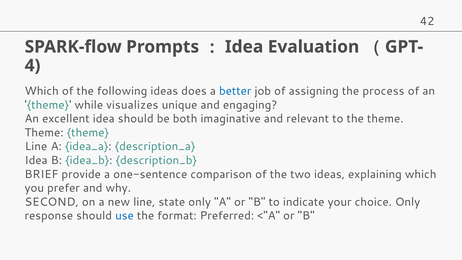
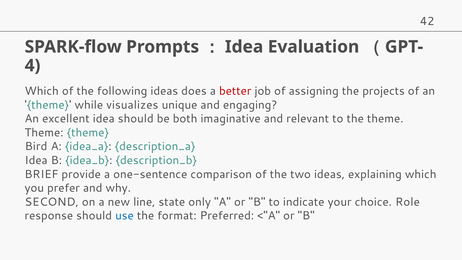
better colour: blue -> red
process: process -> projects
Line at (36, 146): Line -> Bird
choice Only: Only -> Role
